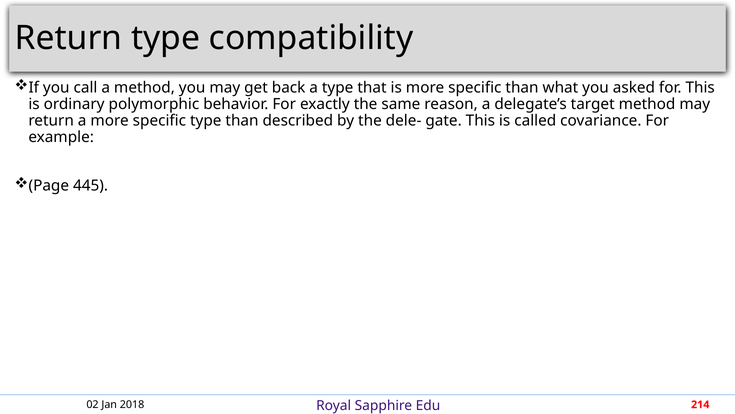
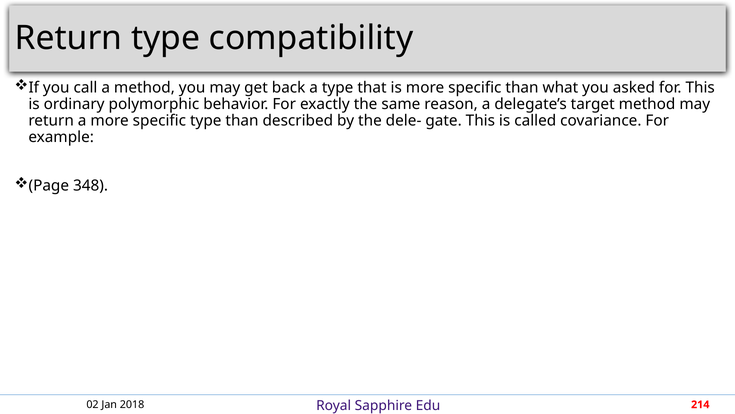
445: 445 -> 348
